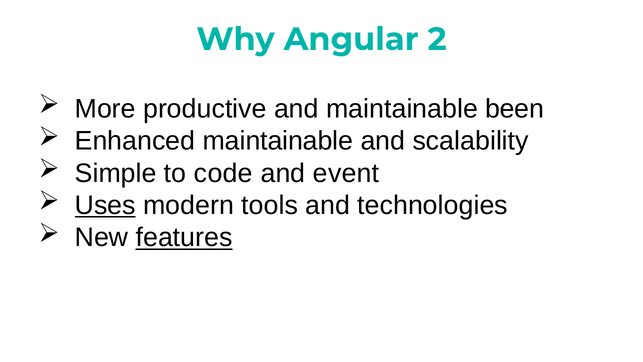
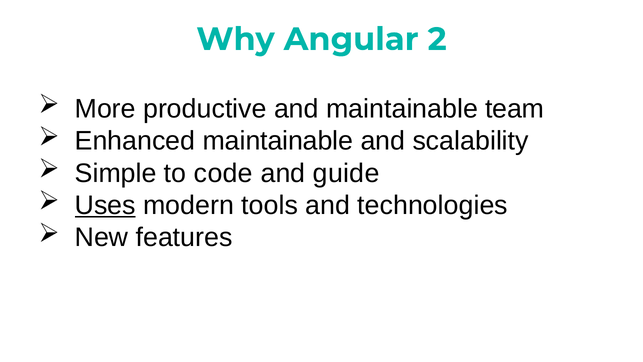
been: been -> team
event: event -> guide
features underline: present -> none
